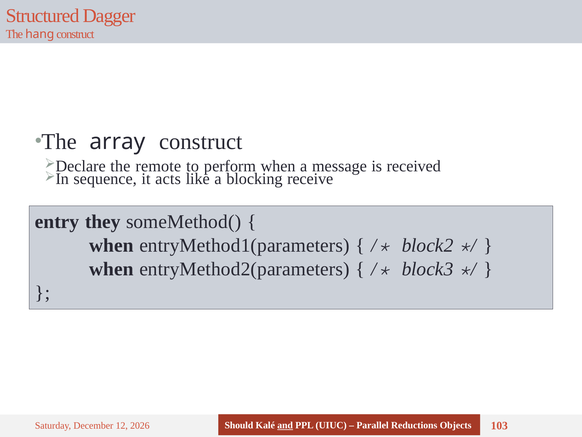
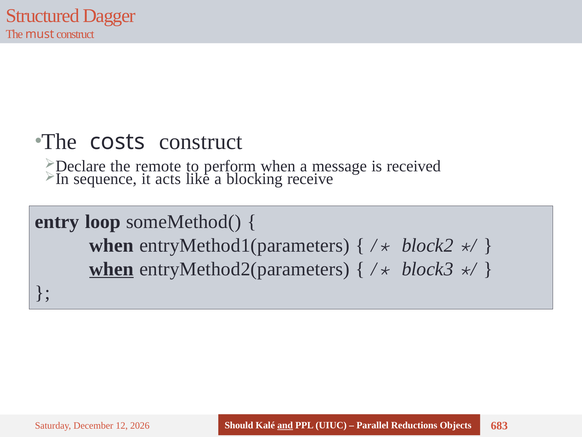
hang: hang -> must
array: array -> costs
they: they -> loop
when at (111, 269) underline: none -> present
103: 103 -> 683
